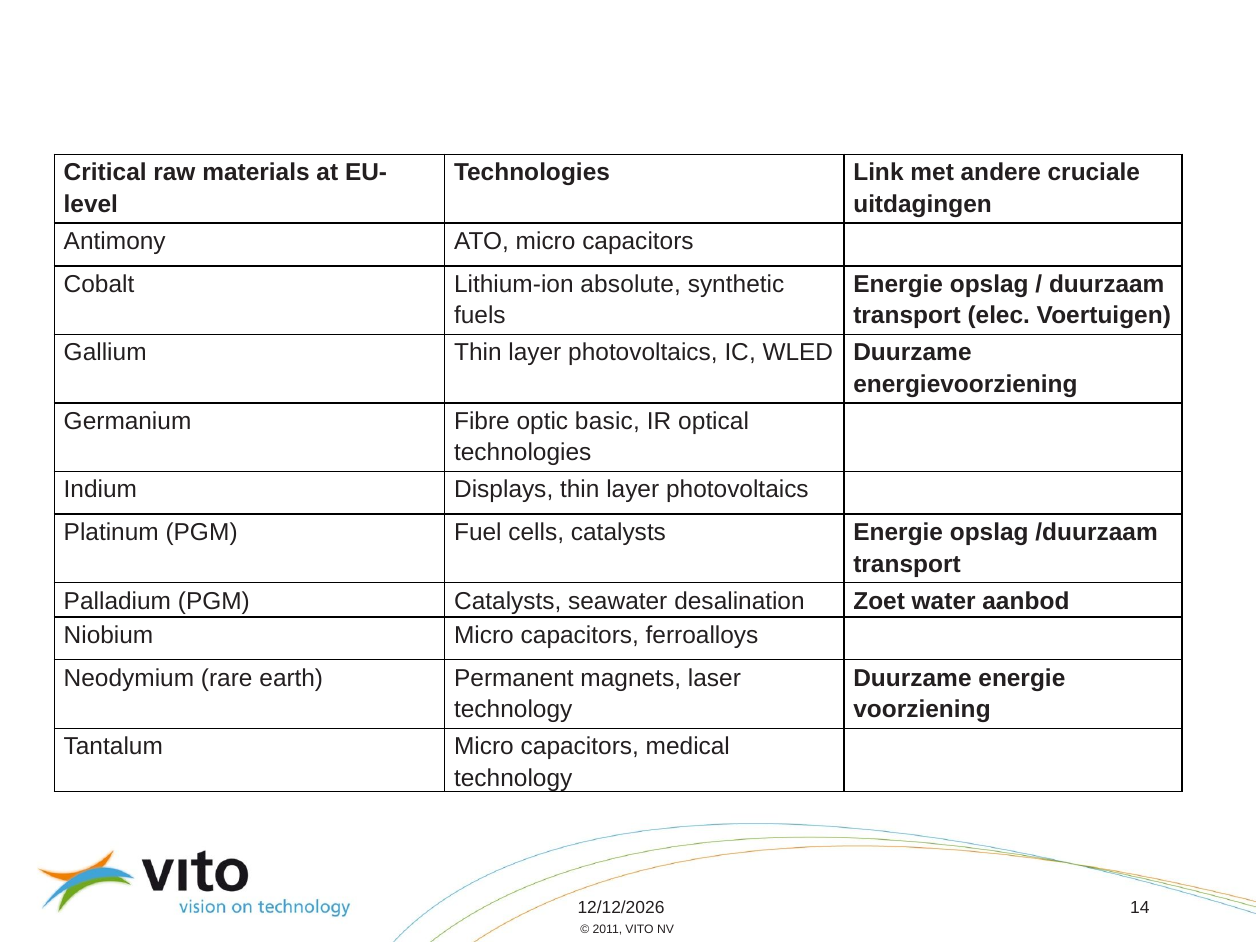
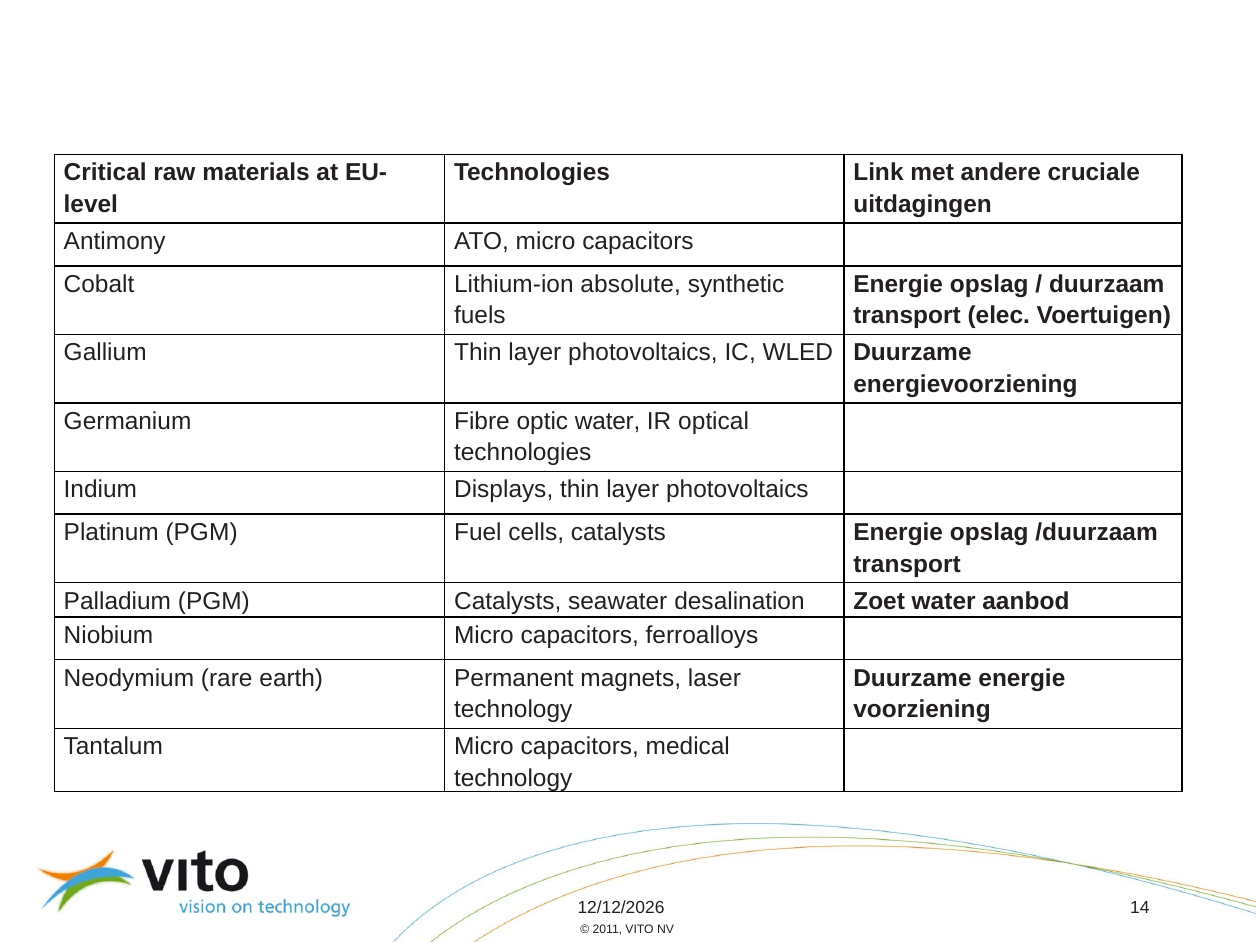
optic basic: basic -> water
